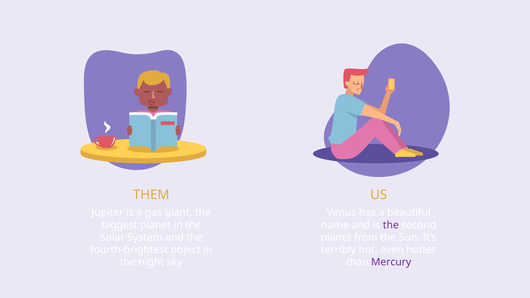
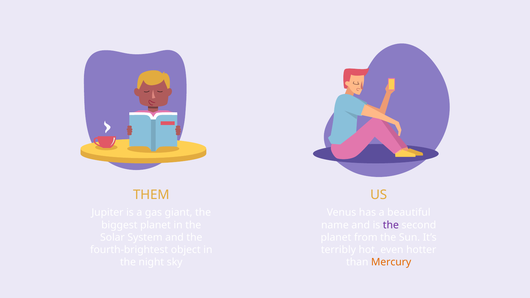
Mercury colour: purple -> orange
